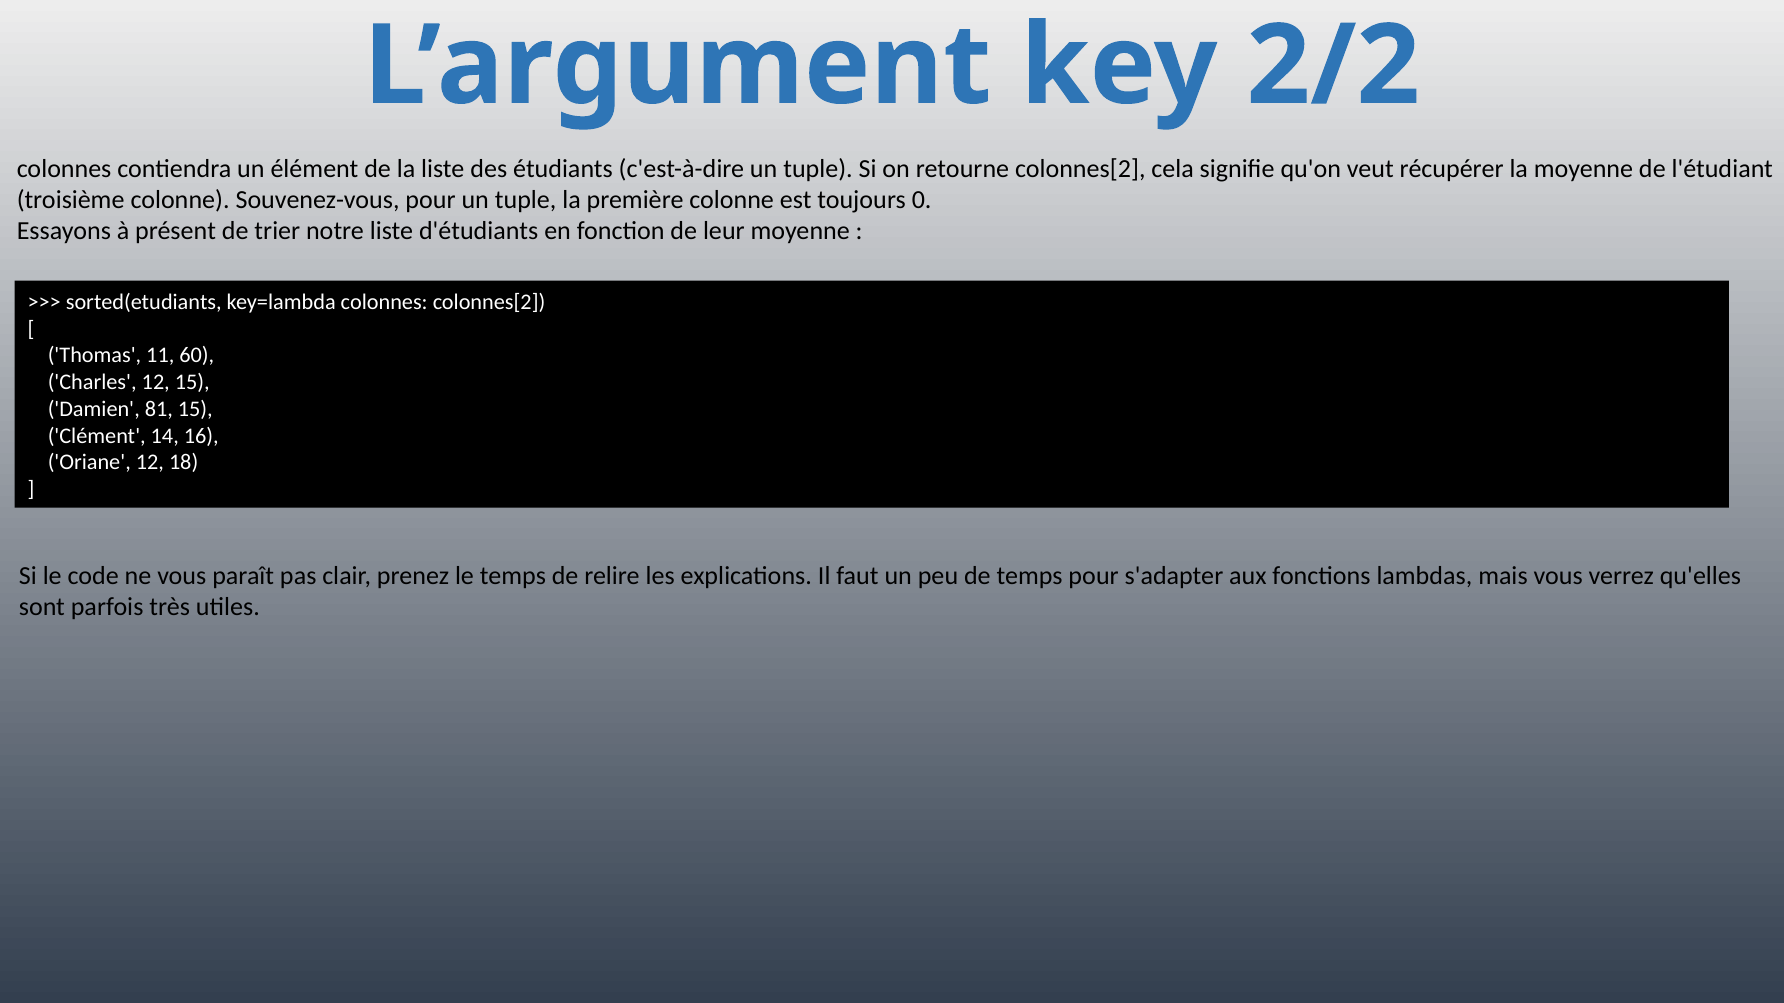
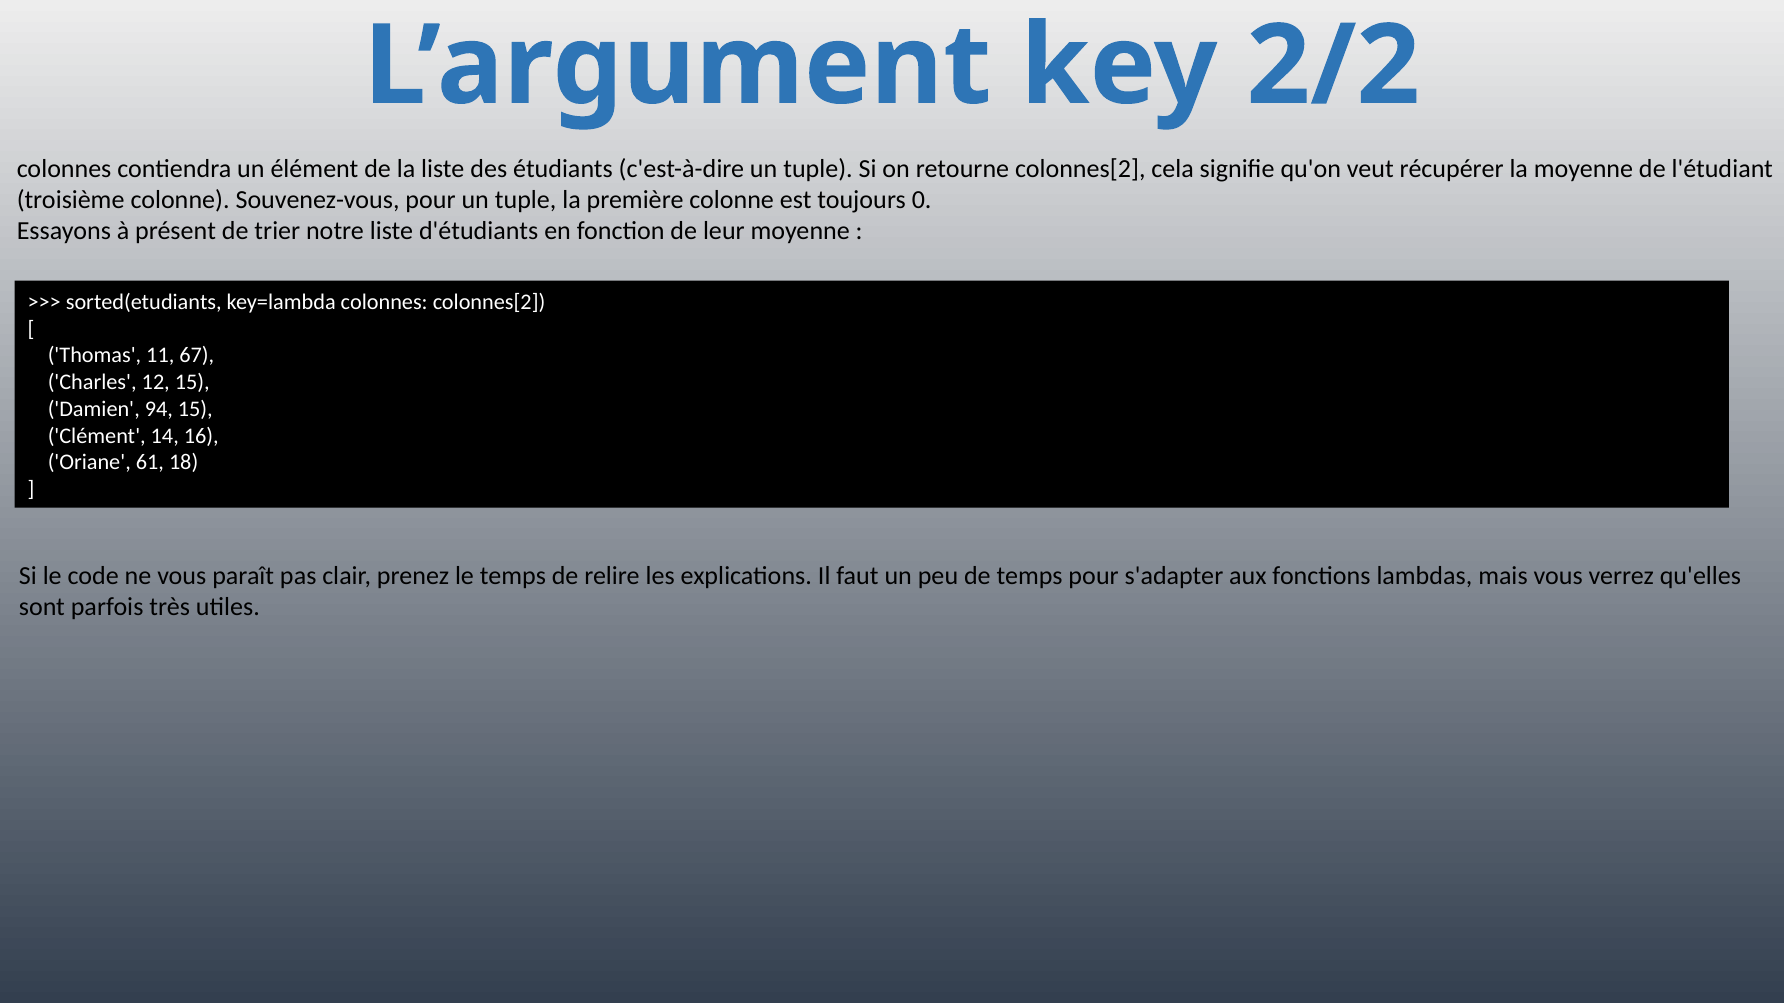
60: 60 -> 67
81: 81 -> 94
Oriane 12: 12 -> 61
